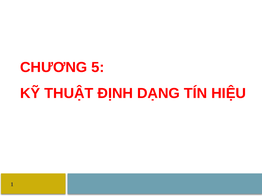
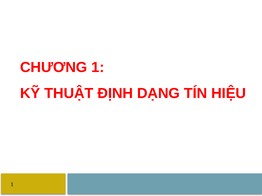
CHƯƠNG 5: 5 -> 1
